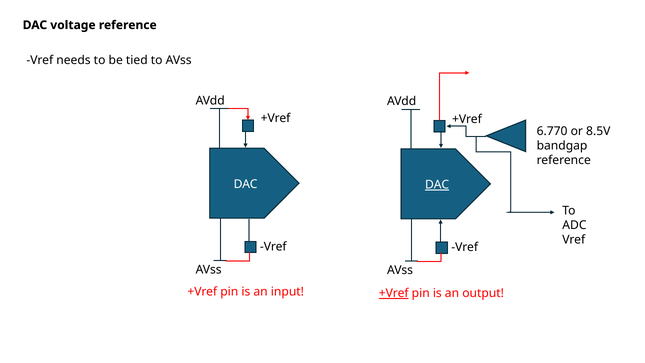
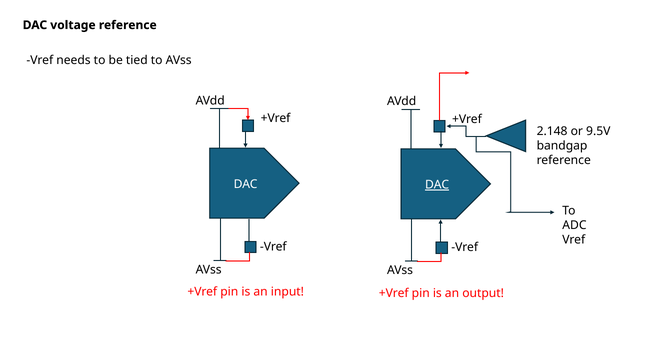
6.770: 6.770 -> 2.148
8.5V: 8.5V -> 9.5V
+Vref at (394, 293) underline: present -> none
